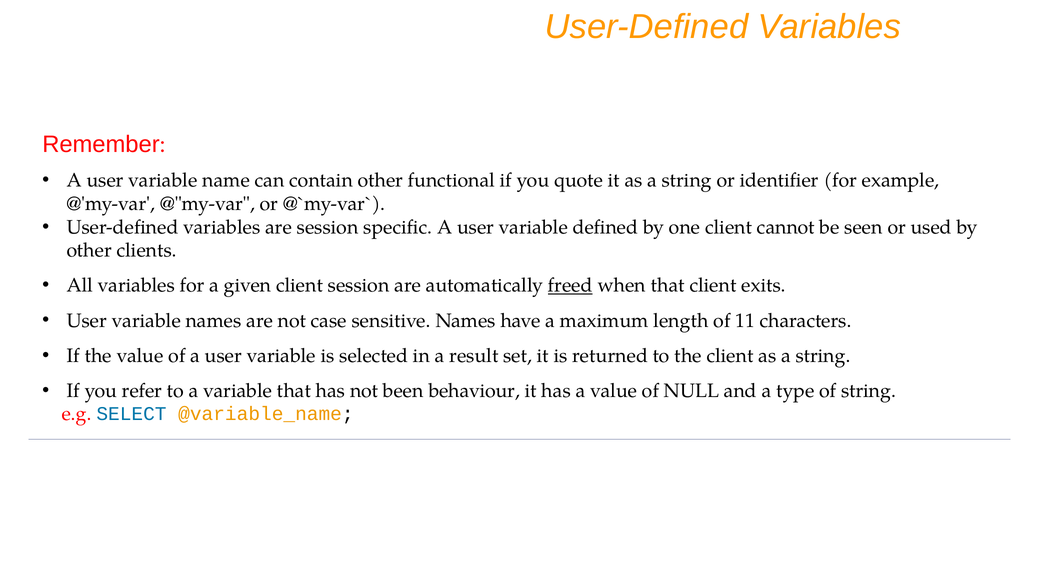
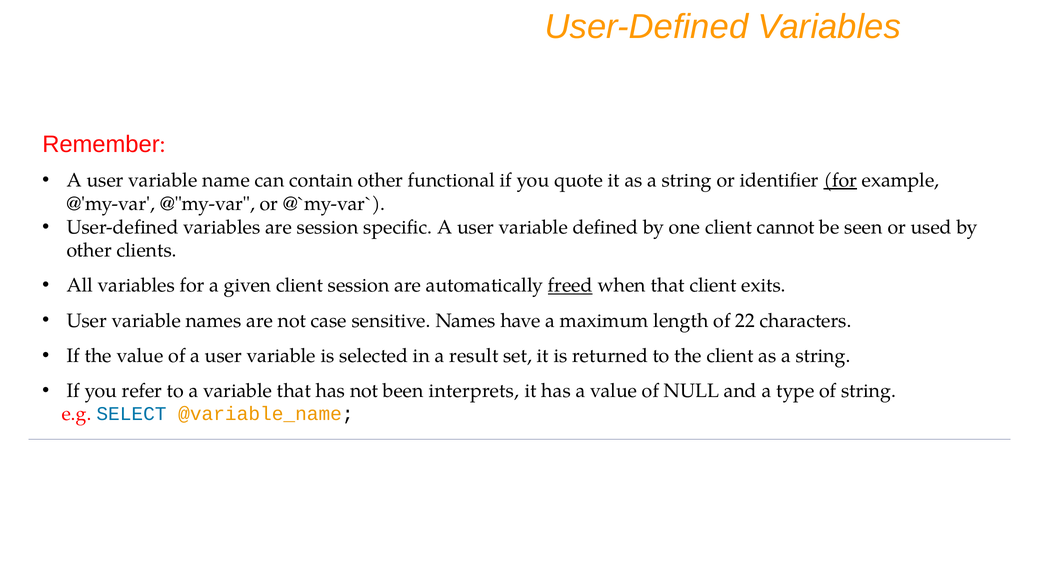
for at (840, 181) underline: none -> present
11: 11 -> 22
behaviour: behaviour -> interprets
